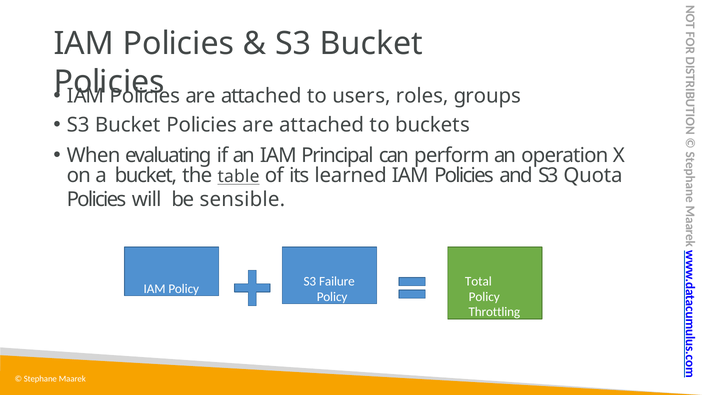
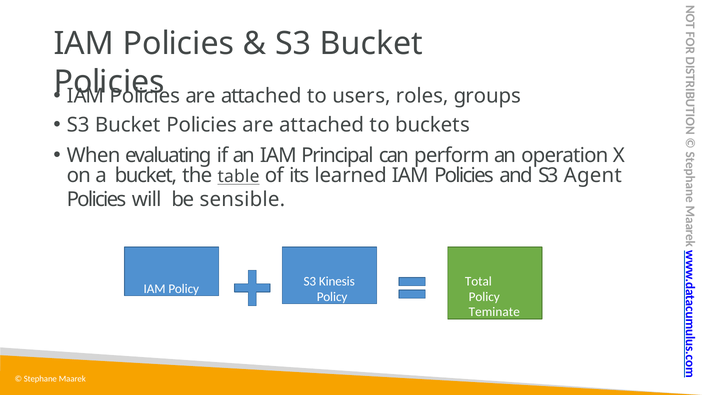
Quota: Quota -> Agent
Failure: Failure -> Kinesis
Throttling: Throttling -> Teminate
